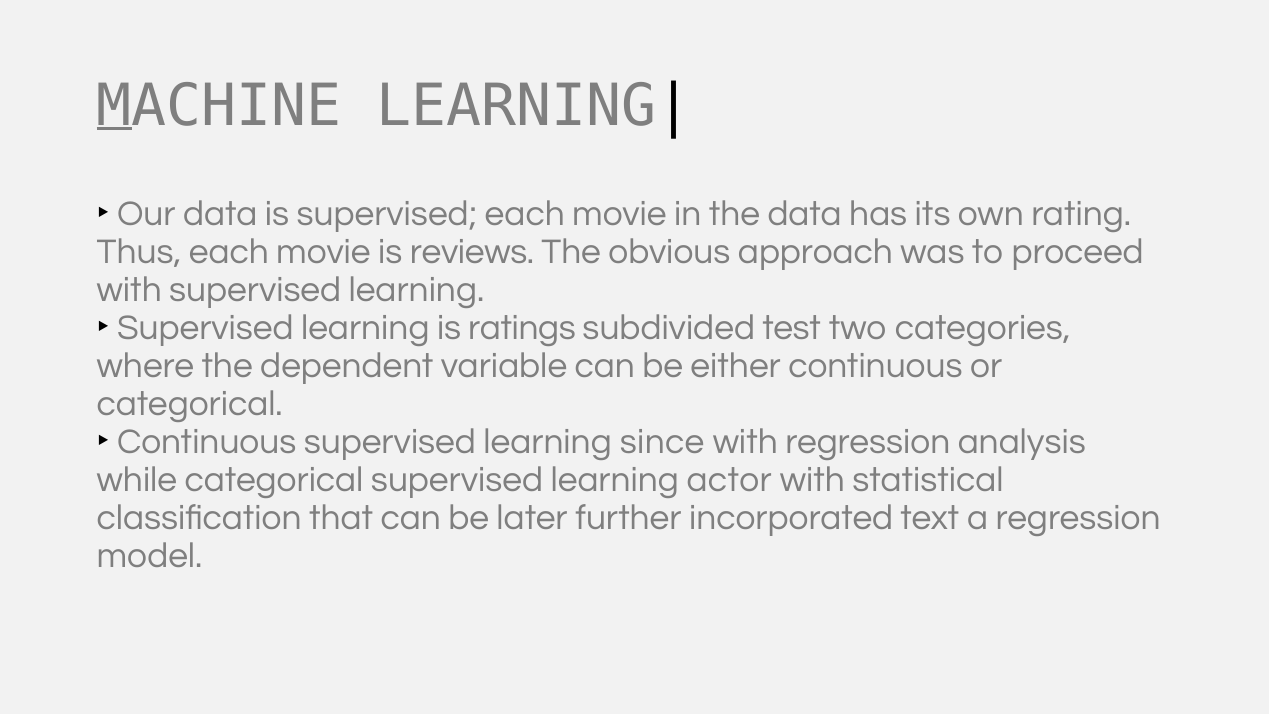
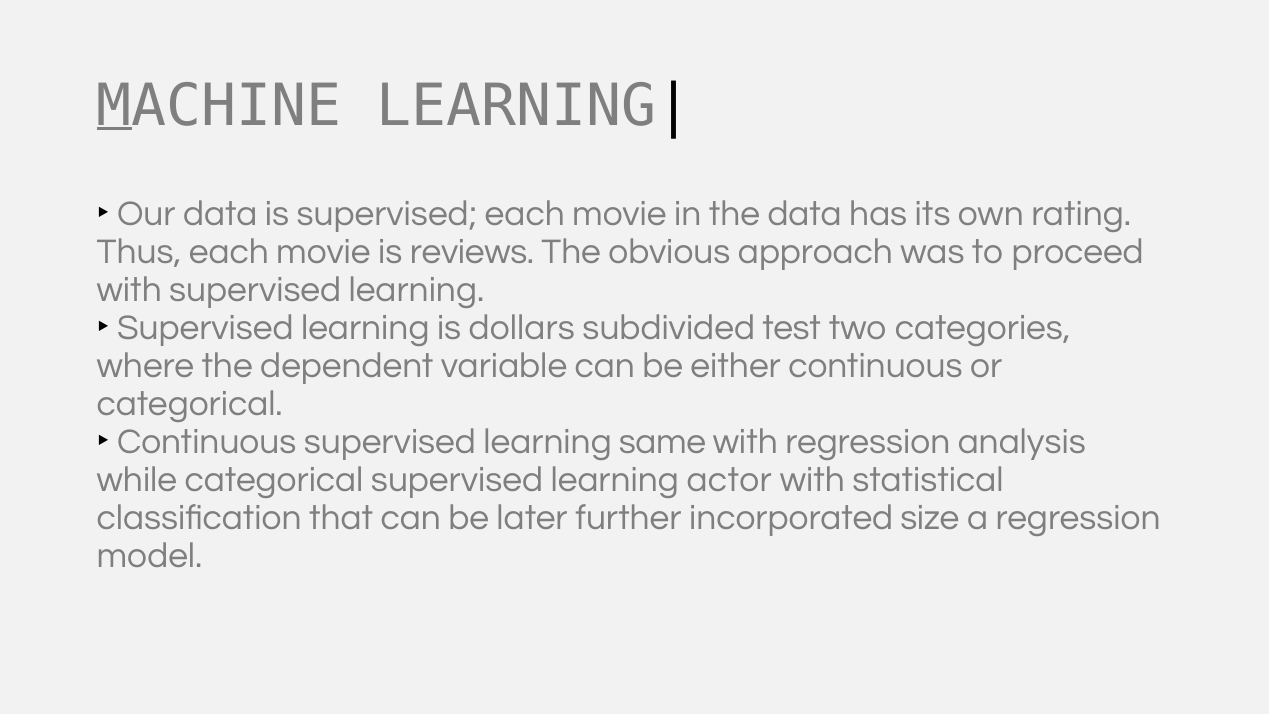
ratings: ratings -> dollars
since: since -> same
text: text -> size
